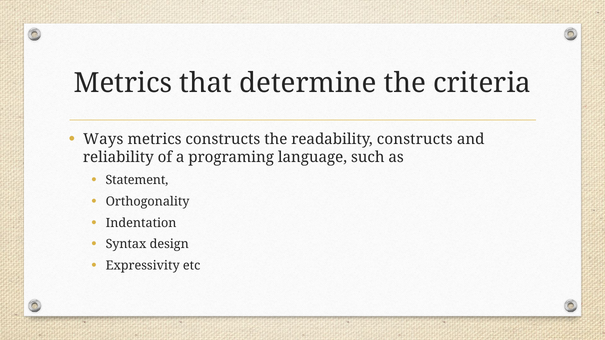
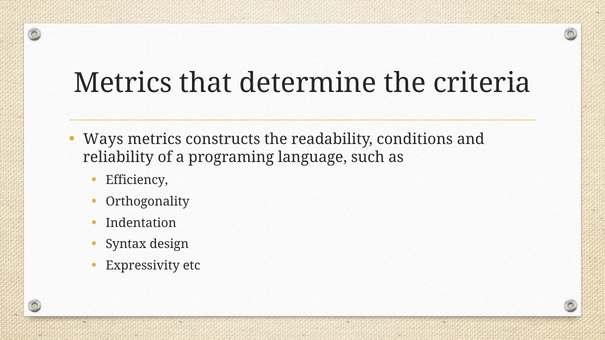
readability constructs: constructs -> conditions
Statement: Statement -> Efficiency
